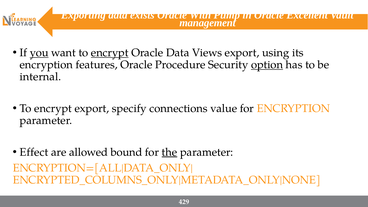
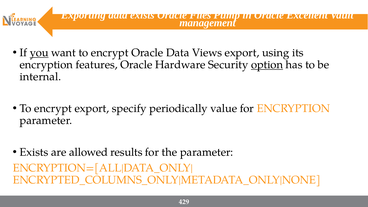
With: With -> Files
encrypt at (110, 53) underline: present -> none
Procedure: Procedure -> Hardware
connections: connections -> periodically
Effect at (34, 152): Effect -> Exists
bound: bound -> results
the underline: present -> none
